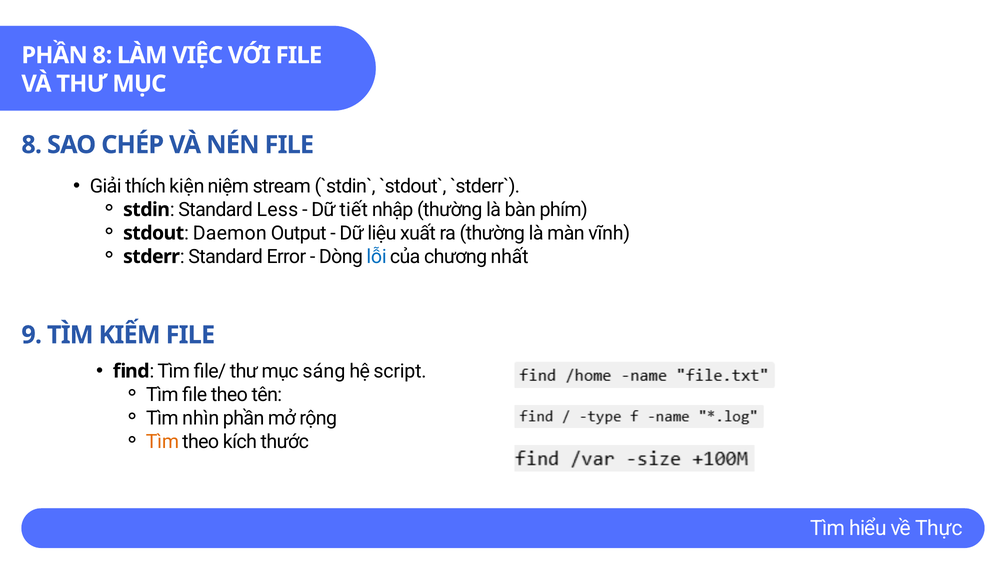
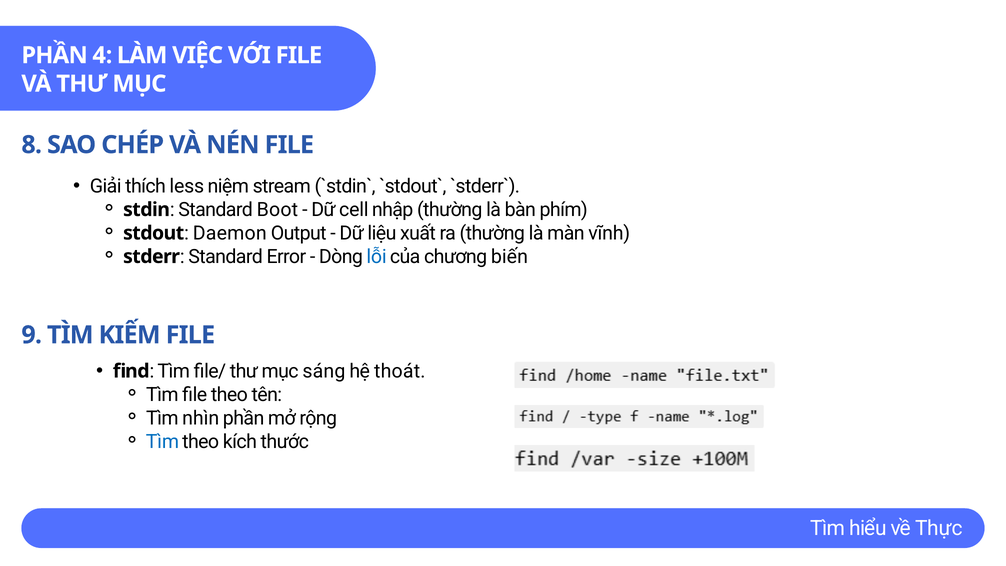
PHẦN 8: 8 -> 4
kiện: kiện -> less
Less: Less -> Boot
tiết: tiết -> cell
nhất: nhất -> biến
script: script -> thoát
Tìm at (162, 441) colour: orange -> blue
